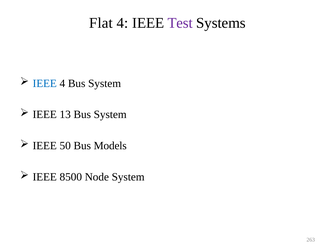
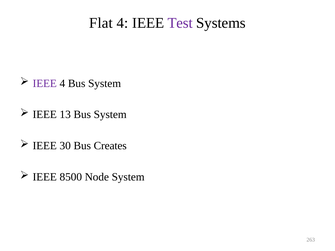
IEEE at (45, 83) colour: blue -> purple
50: 50 -> 30
Models: Models -> Creates
